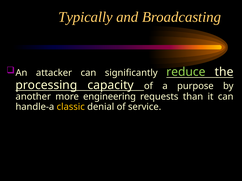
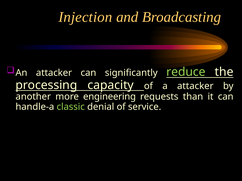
Typically: Typically -> Injection
a purpose: purpose -> attacker
classic colour: yellow -> light green
